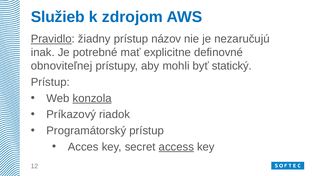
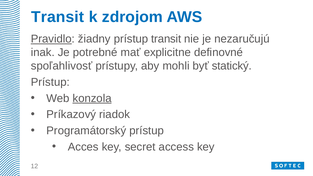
Služieb at (58, 17): Služieb -> Transit
prístup názov: názov -> transit
obnoviteľnej: obnoviteľnej -> spoľahlivosť
access underline: present -> none
